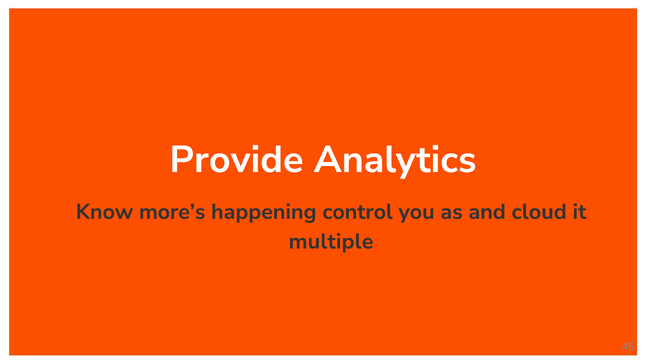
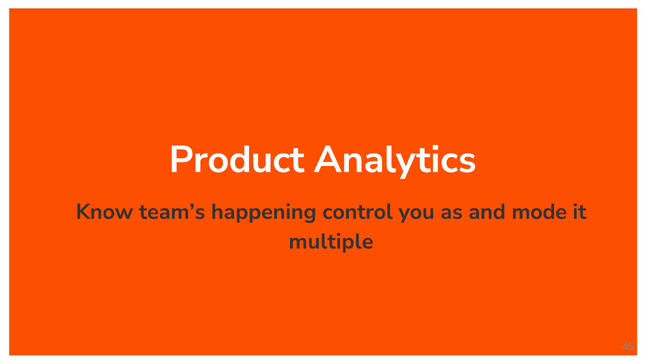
Provide: Provide -> Product
more’s: more’s -> team’s
cloud: cloud -> mode
